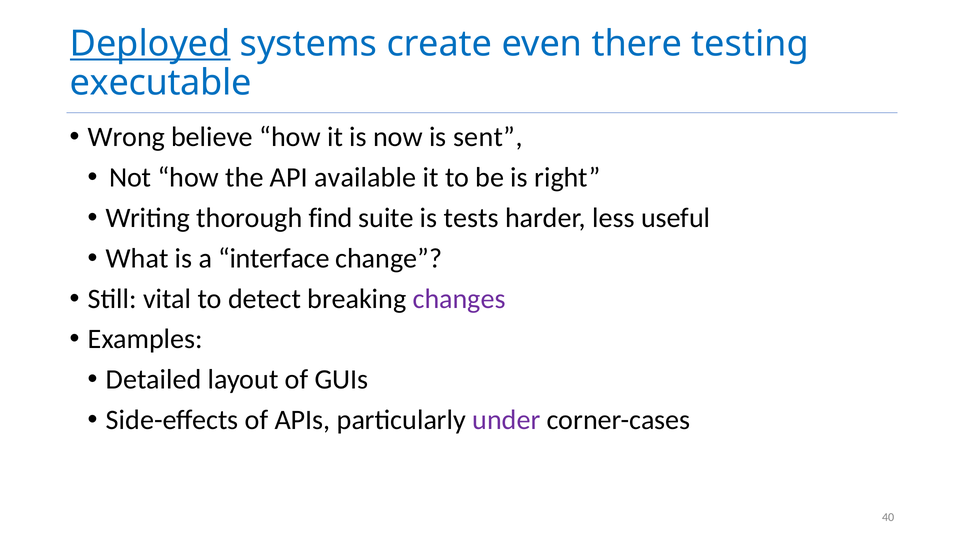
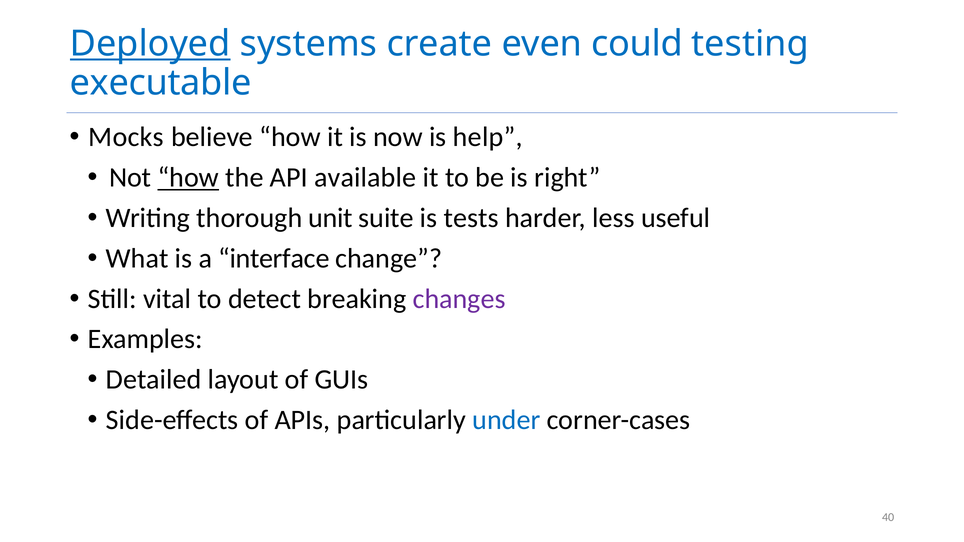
there: there -> could
Wrong: Wrong -> Mocks
sent: sent -> help
how at (188, 178) underline: none -> present
find: find -> unit
under colour: purple -> blue
